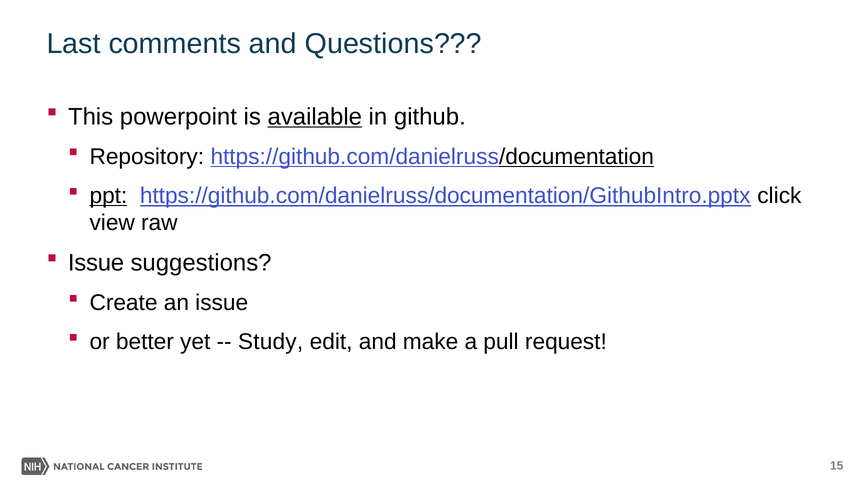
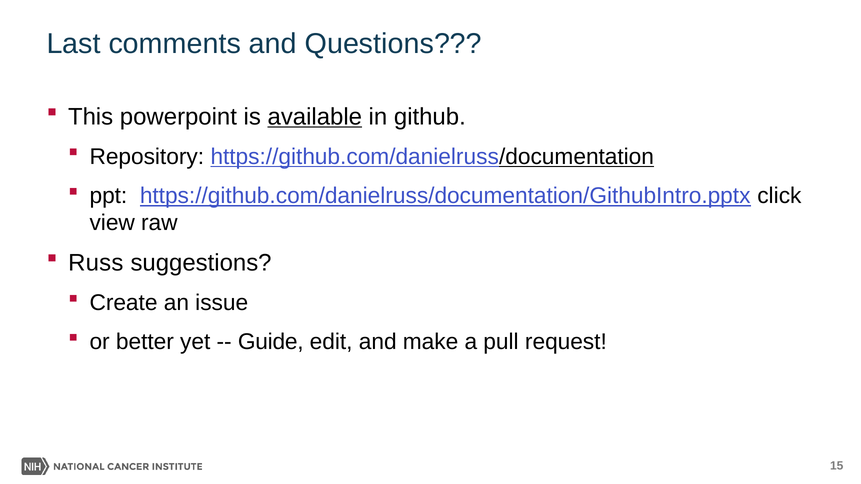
ppt underline: present -> none
Issue at (96, 263): Issue -> Russ
Study: Study -> Guide
